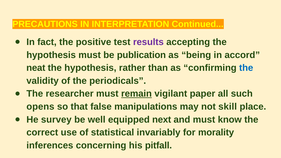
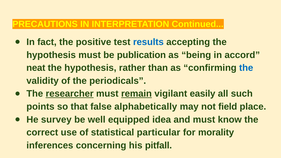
results colour: purple -> blue
researcher underline: none -> present
paper: paper -> easily
opens: opens -> points
manipulations: manipulations -> alphabetically
skill: skill -> field
next: next -> idea
invariably: invariably -> particular
